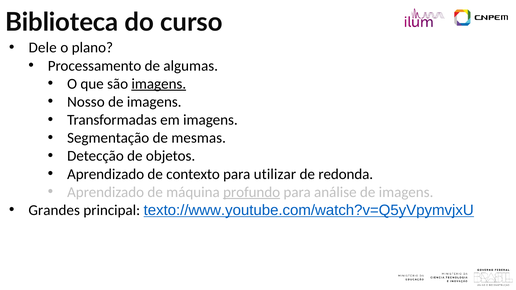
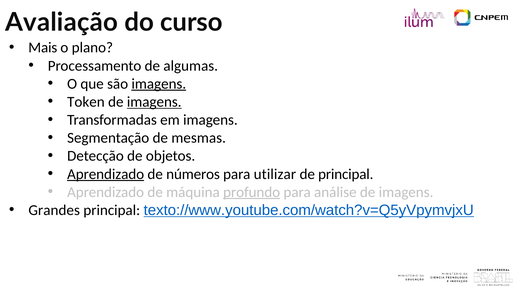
Biblioteca: Biblioteca -> Avaliação
Dele: Dele -> Mais
Nosso: Nosso -> Token
imagens at (154, 102) underline: none -> present
Aprendizado at (106, 174) underline: none -> present
contexto: contexto -> números
de redonda: redonda -> principal
